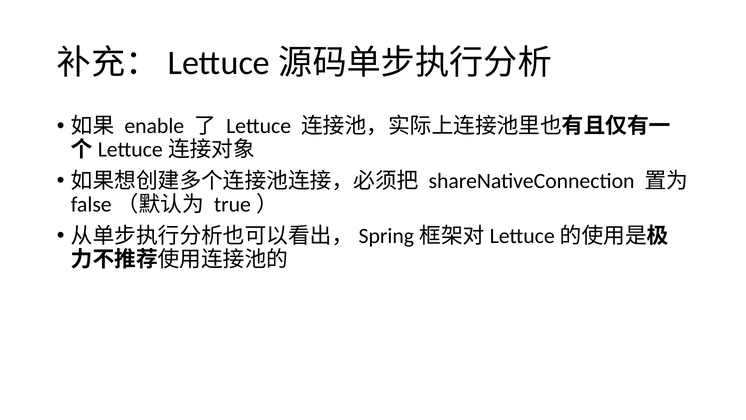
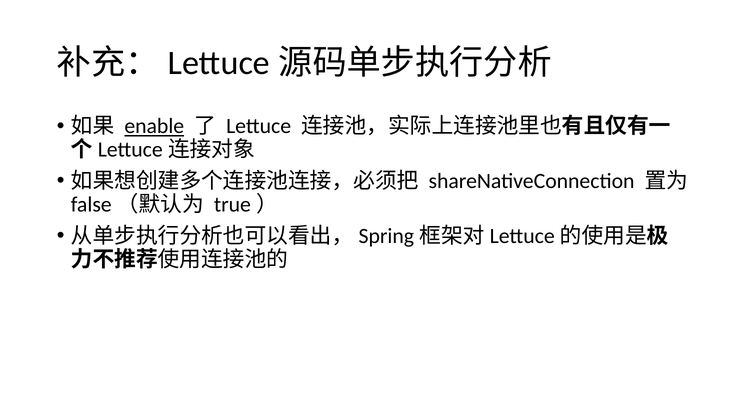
enable underline: none -> present
